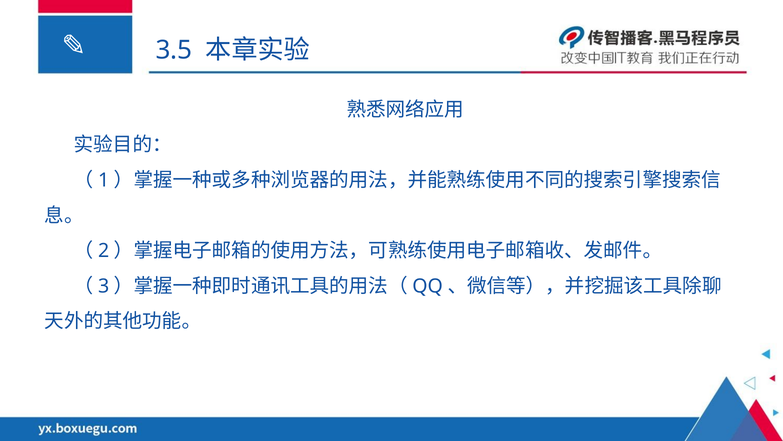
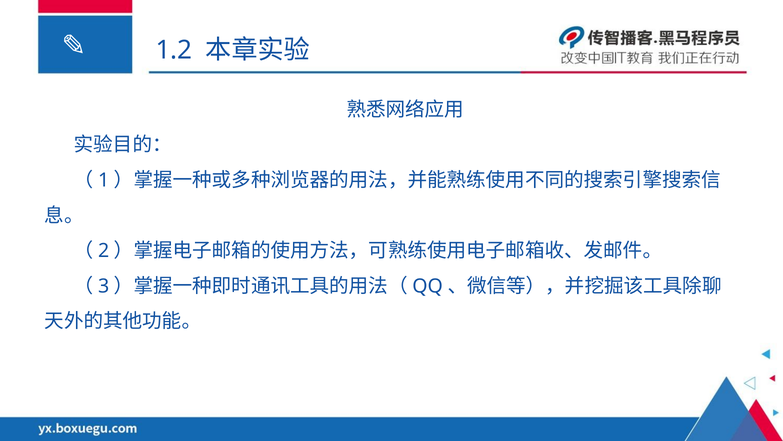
3.5: 3.5 -> 1.2
